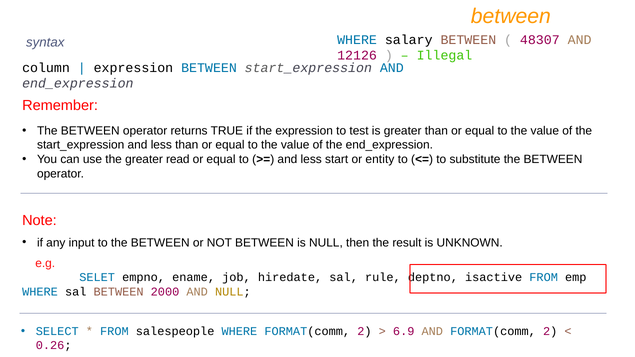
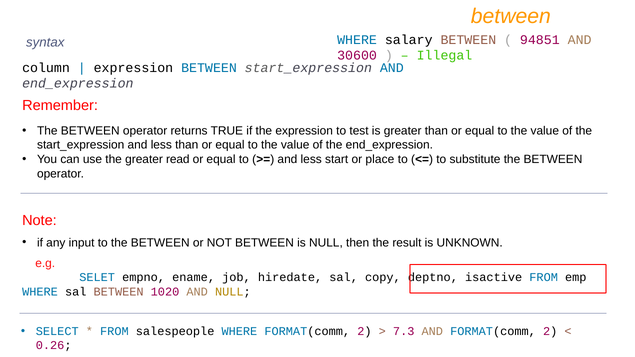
48307: 48307 -> 94851
12126: 12126 -> 30600
entity: entity -> place
rule: rule -> copy
2000: 2000 -> 1020
6.9: 6.9 -> 7.3
